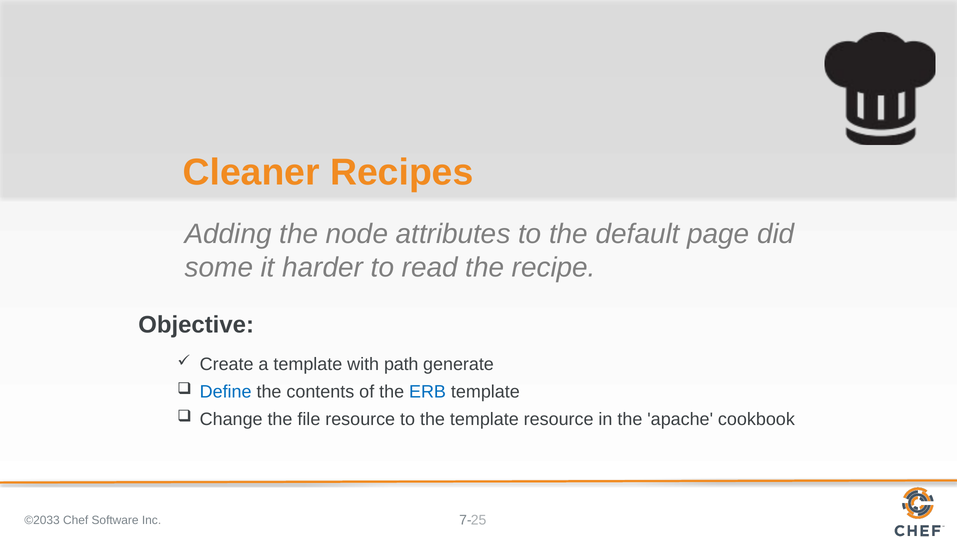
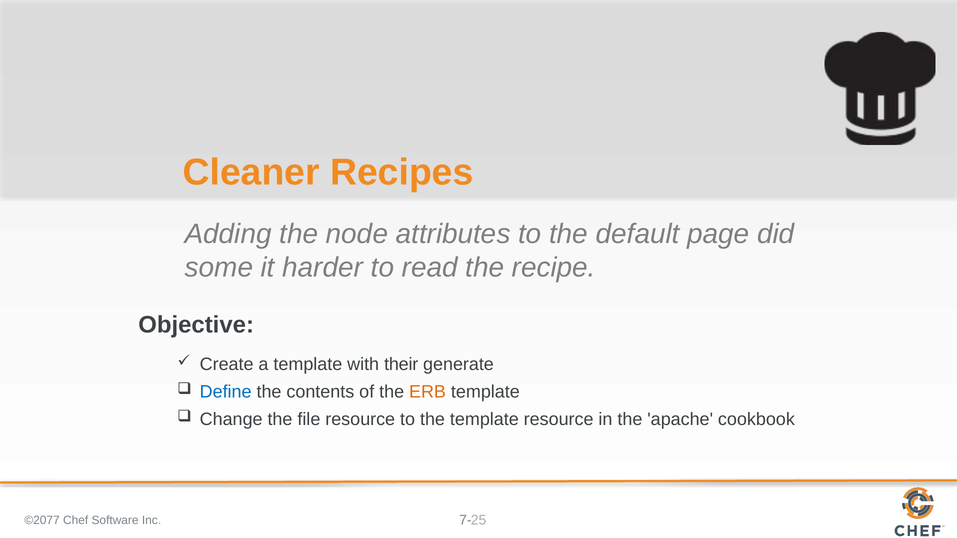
path: path -> their
ERB colour: blue -> orange
©2033: ©2033 -> ©2077
